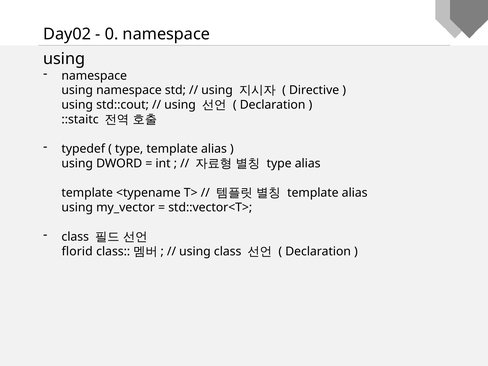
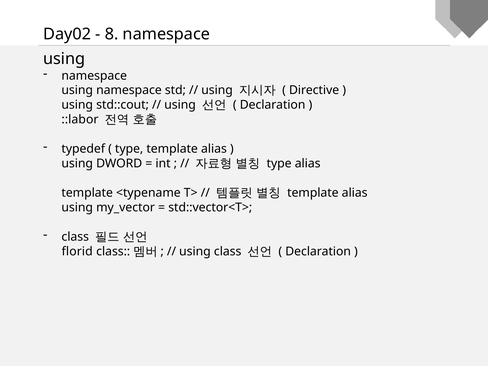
0: 0 -> 8
::staitc: ::staitc -> ::labor
